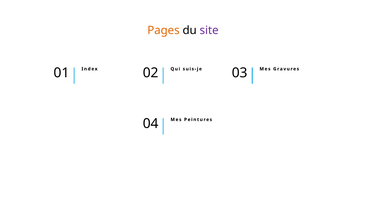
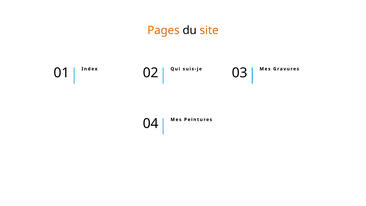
site colour: purple -> orange
